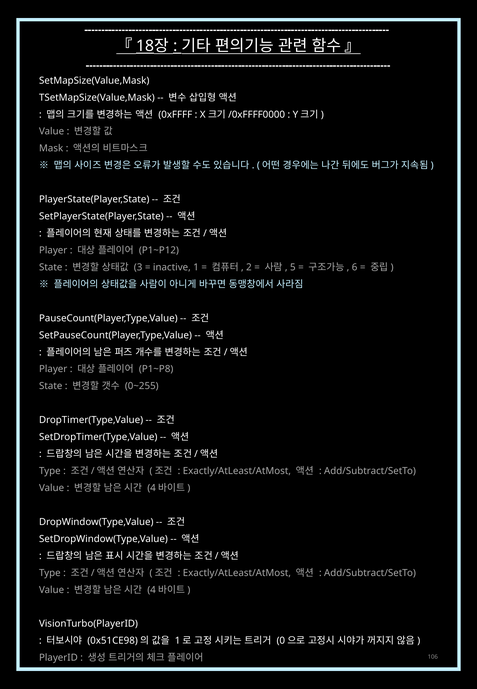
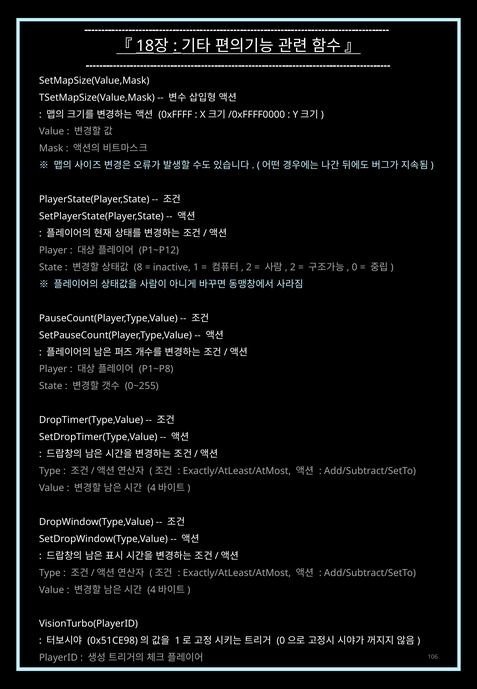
3: 3 -> 8
5 at (293, 267): 5 -> 2
6: 6 -> 0
